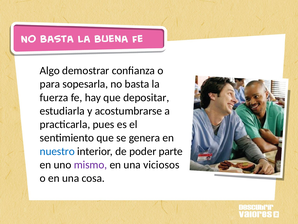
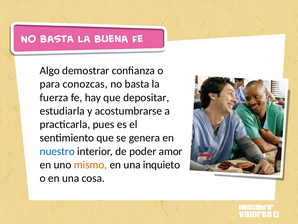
sopesarla: sopesarla -> conozcas
parte: parte -> amor
mismo colour: purple -> orange
viciosos: viciosos -> inquieto
